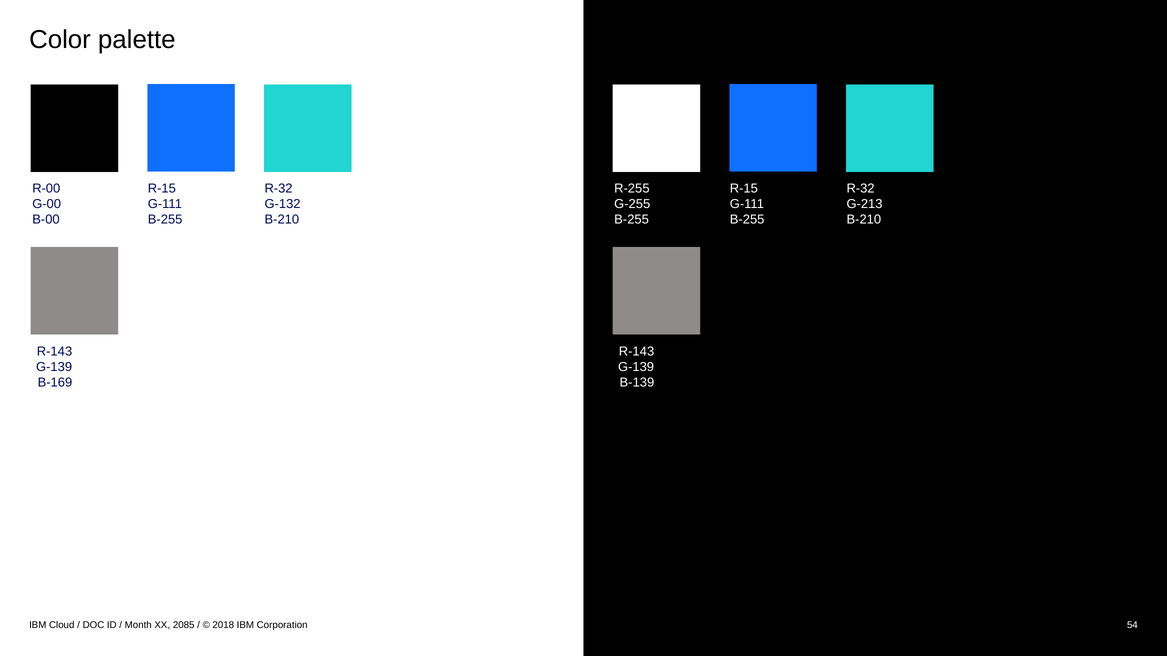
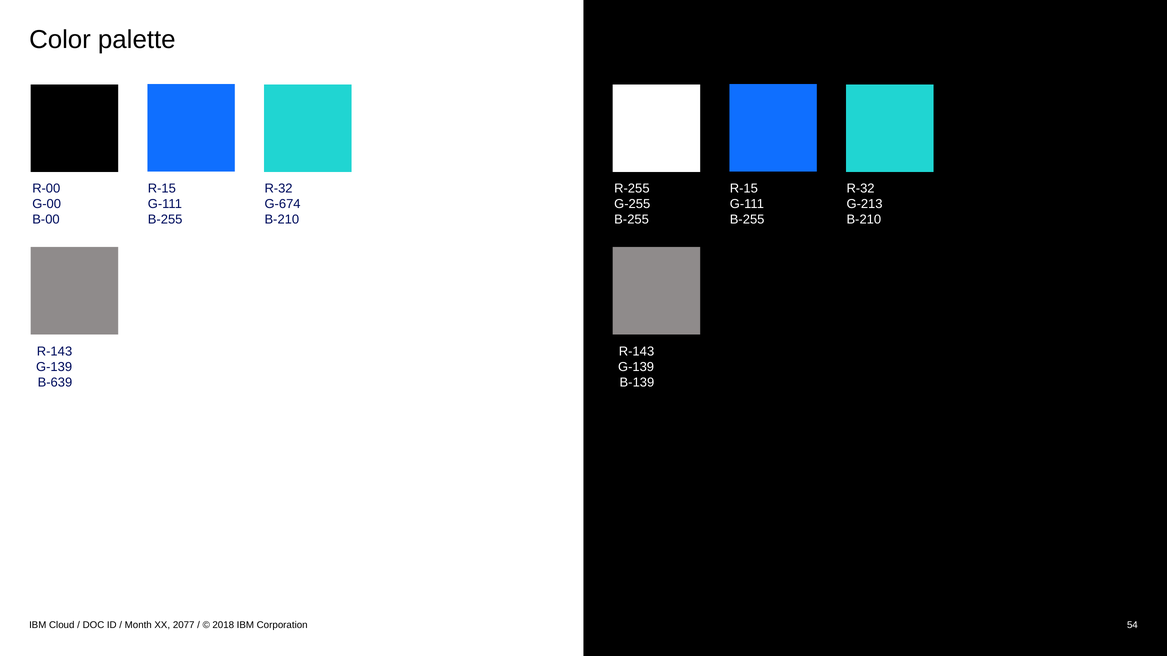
G-132: G-132 -> G-674
B-169: B-169 -> B-639
2085: 2085 -> 2077
